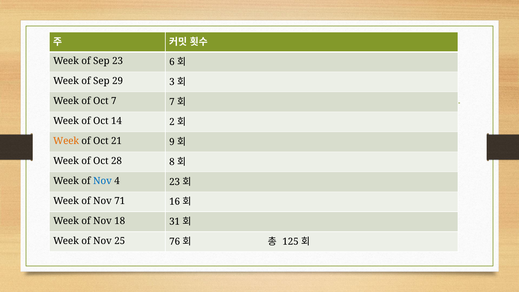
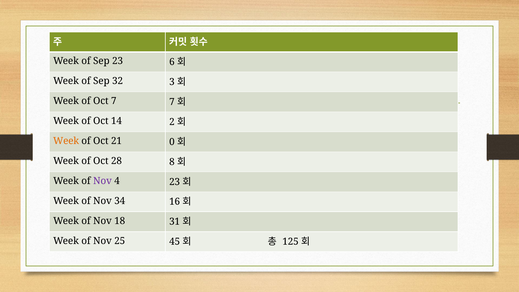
29: 29 -> 32
9: 9 -> 0
Nov at (102, 181) colour: blue -> purple
71: 71 -> 34
76: 76 -> 45
